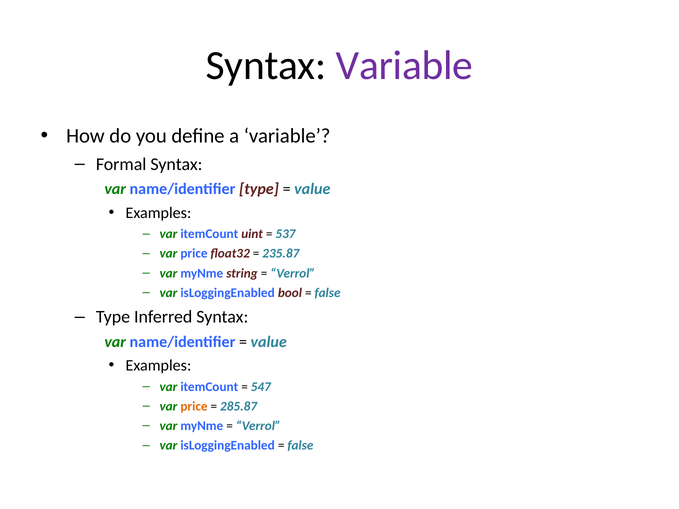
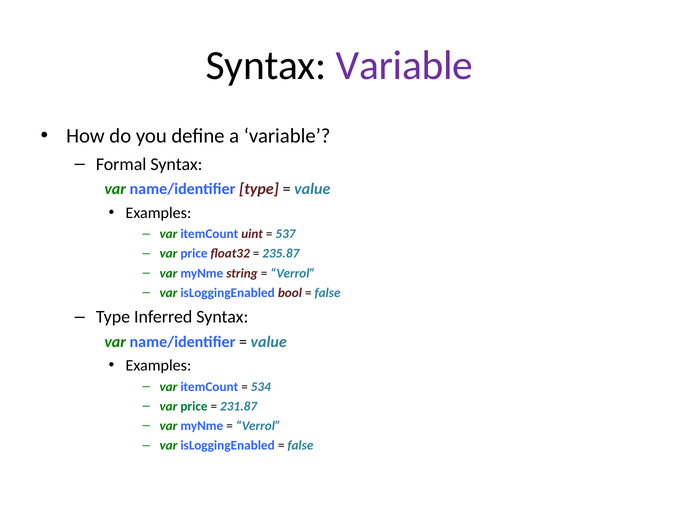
547: 547 -> 534
price at (194, 406) colour: orange -> green
285.87: 285.87 -> 231.87
